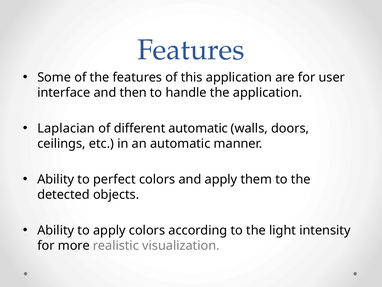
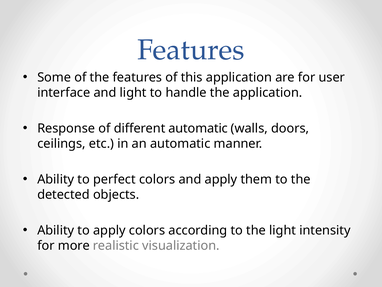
and then: then -> light
Laplacian: Laplacian -> Response
